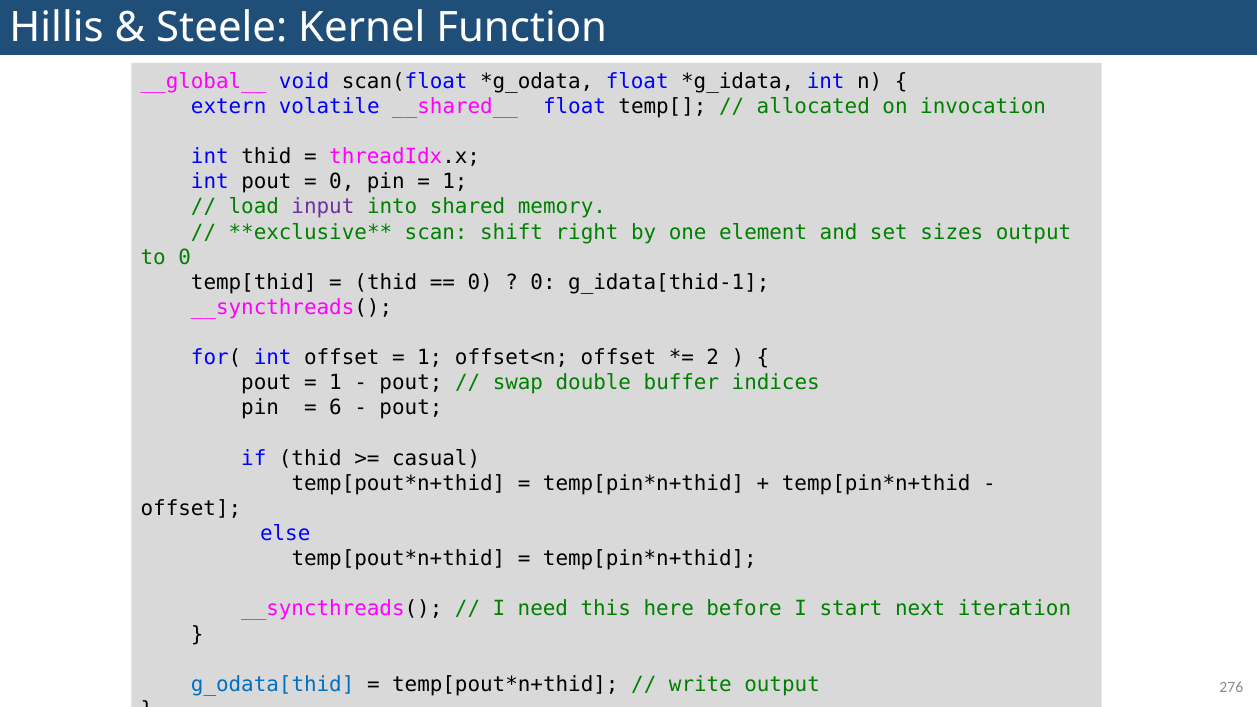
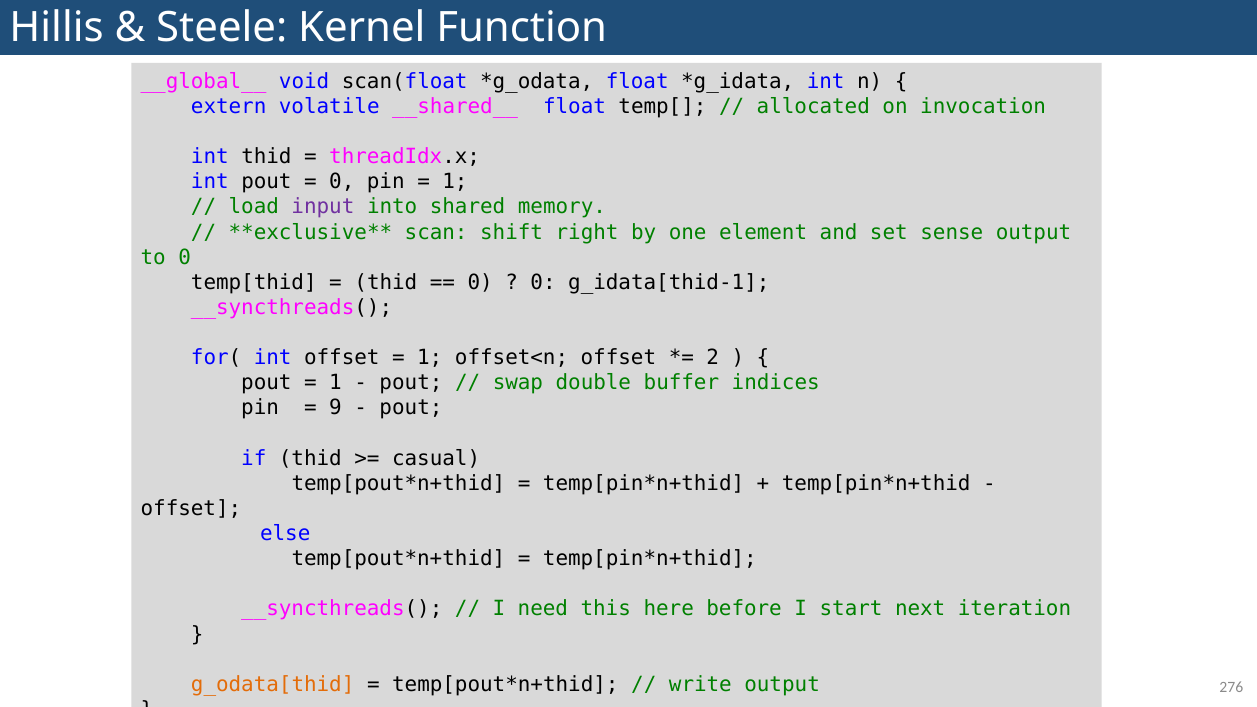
sizes: sizes -> sense
6: 6 -> 9
g_odata[thid colour: blue -> orange
